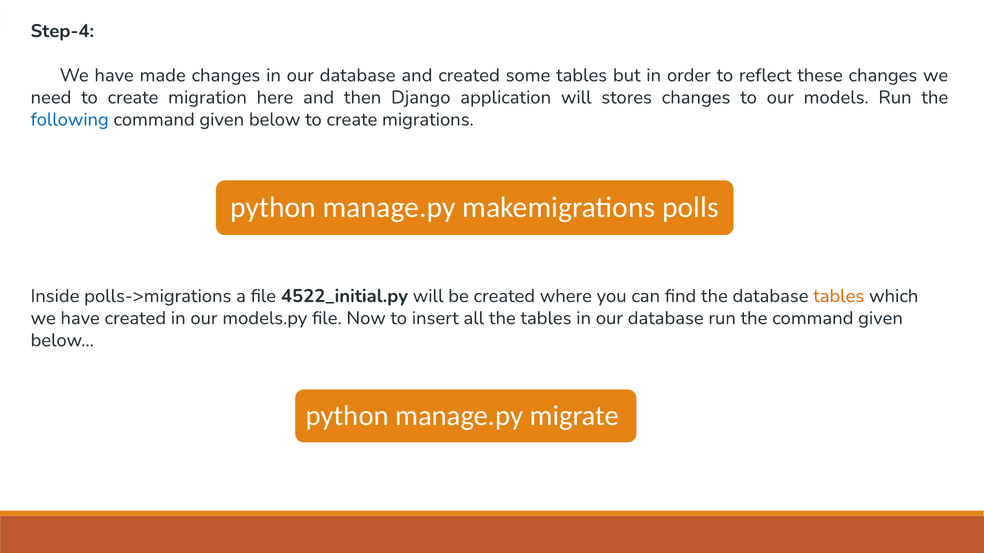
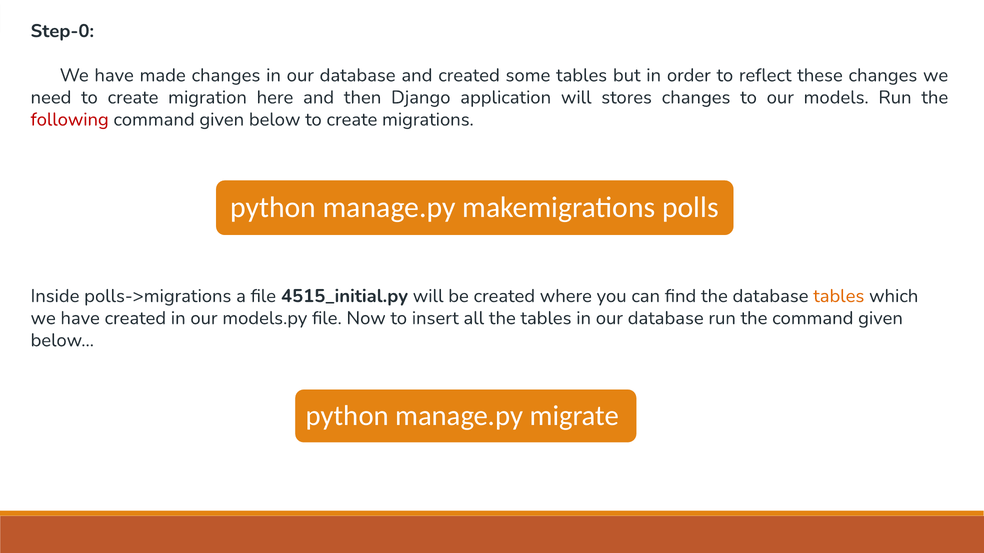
Step-4: Step-4 -> Step-0
following colour: blue -> red
4522_initial.py: 4522_initial.py -> 4515_initial.py
